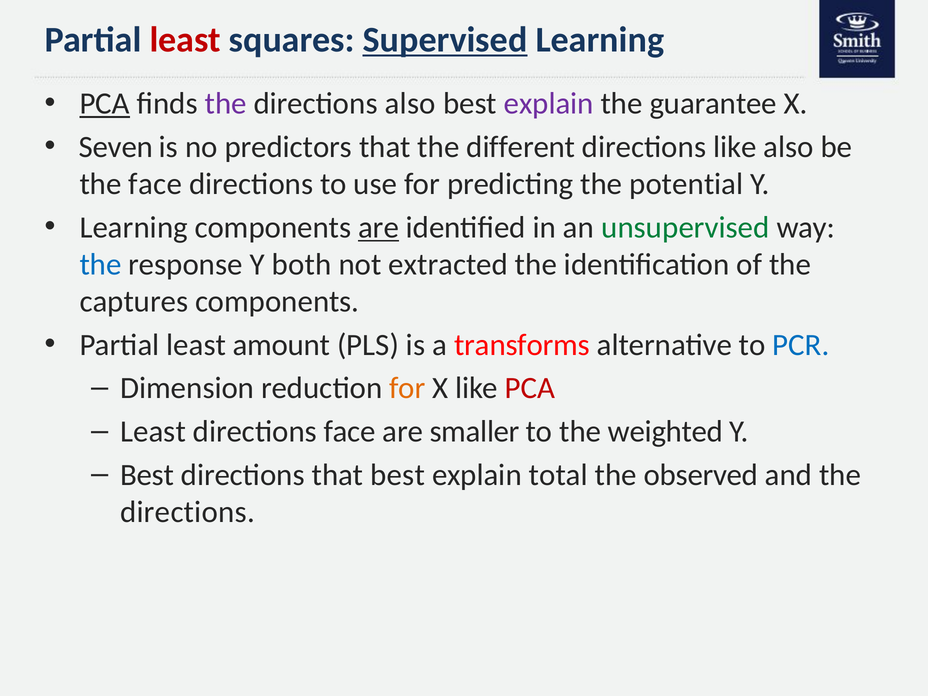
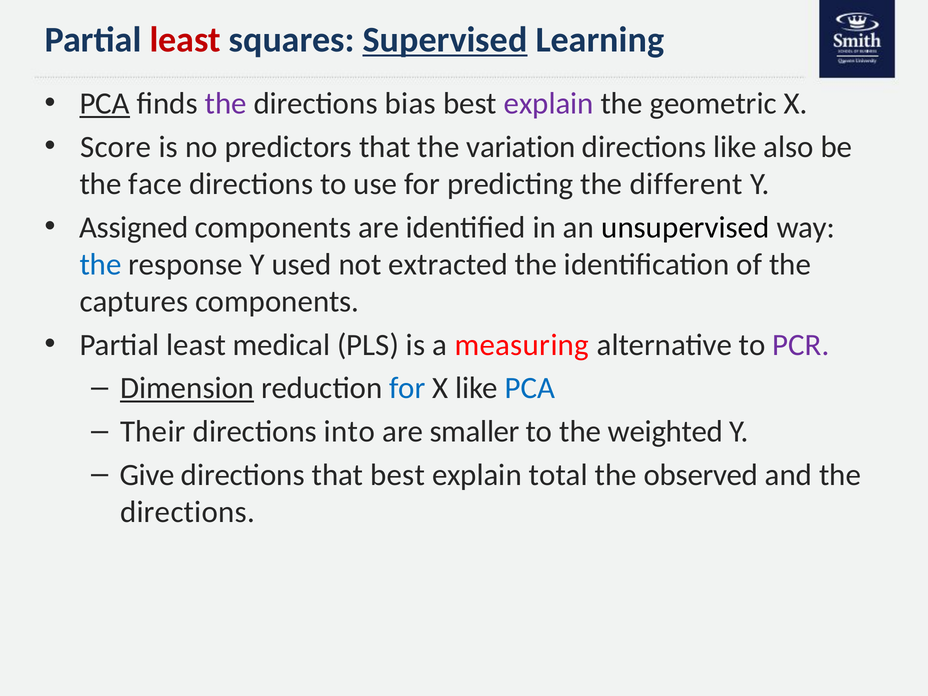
directions also: also -> bias
guarantee: guarantee -> geometric
Seven: Seven -> Score
different: different -> variation
potential: potential -> different
Learning at (134, 227): Learning -> Assigned
are at (379, 227) underline: present -> none
unsupervised colour: green -> black
both: both -> used
amount: amount -> medical
transforms: transforms -> measuring
PCR colour: blue -> purple
Dimension underline: none -> present
for at (407, 388) colour: orange -> blue
PCA at (530, 388) colour: red -> blue
Least at (153, 432): Least -> Their
directions face: face -> into
Best at (147, 475): Best -> Give
